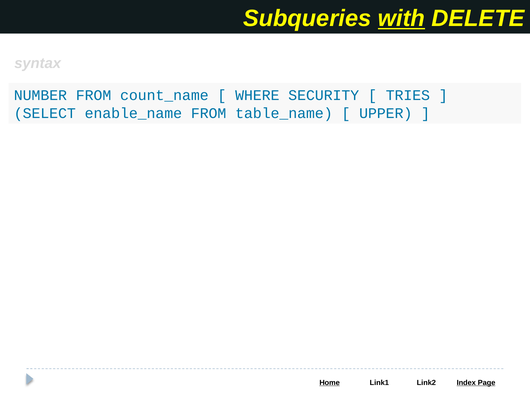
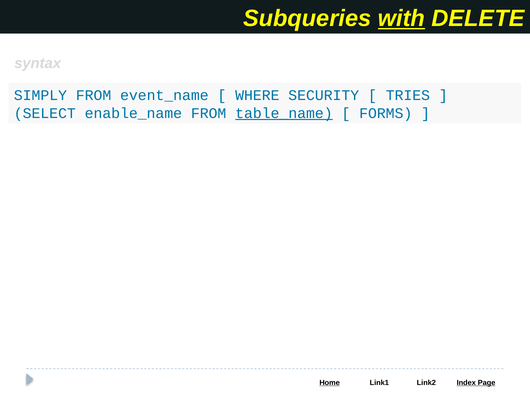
NUMBER: NUMBER -> SIMPLY
count_name: count_name -> event_name
table_name underline: none -> present
UPPER: UPPER -> FORMS
